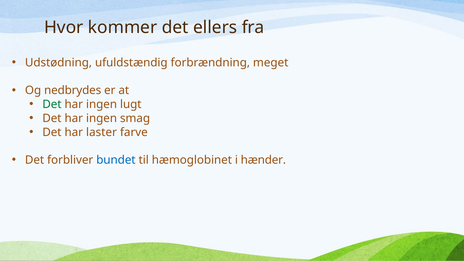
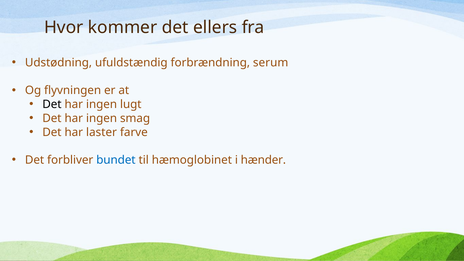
meget: meget -> serum
nedbrydes: nedbrydes -> flyvningen
Det at (52, 104) colour: green -> black
